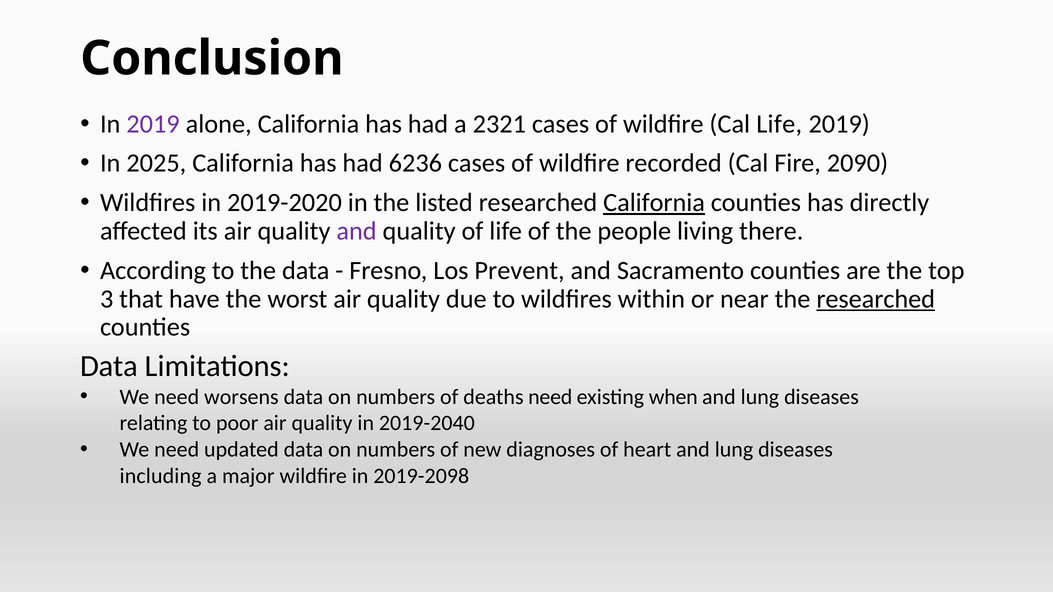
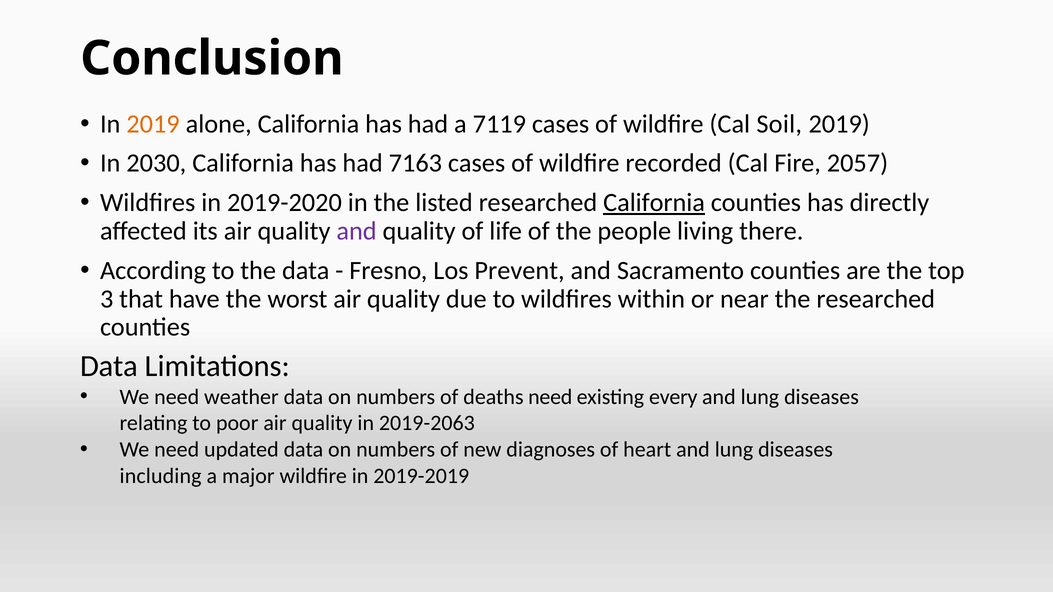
2019 at (153, 124) colour: purple -> orange
2321: 2321 -> 7119
Cal Life: Life -> Soil
2025: 2025 -> 2030
6236: 6236 -> 7163
2090: 2090 -> 2057
researched at (876, 299) underline: present -> none
worsens: worsens -> weather
when: when -> every
2019-2040: 2019-2040 -> 2019-2063
2019-2098: 2019-2098 -> 2019-2019
